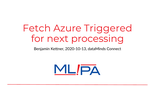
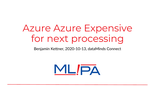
Fetch at (37, 28): Fetch -> Azure
Triggered: Triggered -> Expensive
